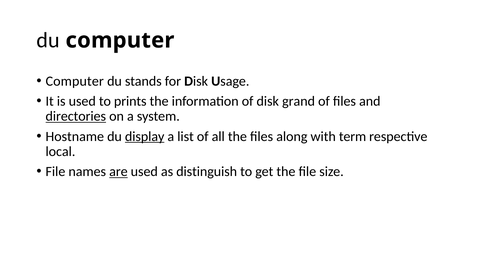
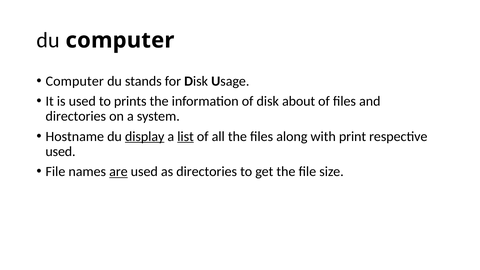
grand: grand -> about
directories at (76, 116) underline: present -> none
list underline: none -> present
term: term -> print
local at (60, 151): local -> used
as distinguish: distinguish -> directories
